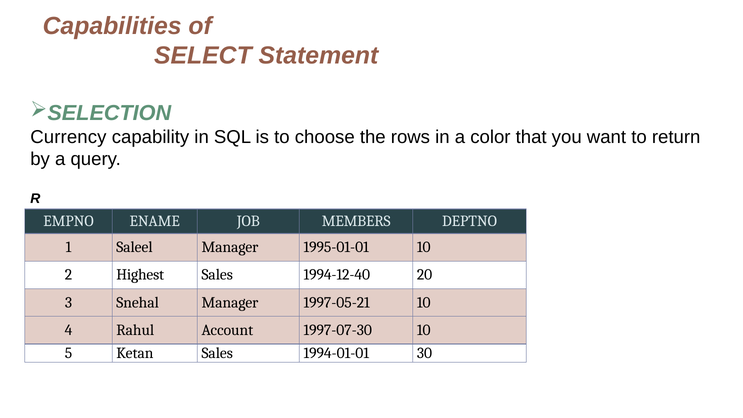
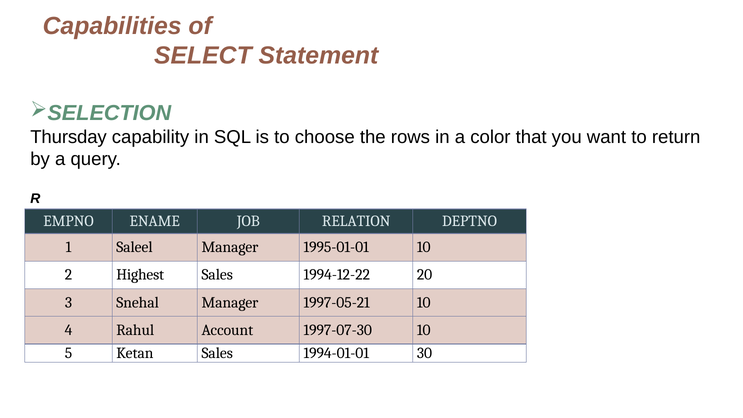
Currency: Currency -> Thursday
MEMBERS: MEMBERS -> RELATION
1994-12-40: 1994-12-40 -> 1994-12-22
